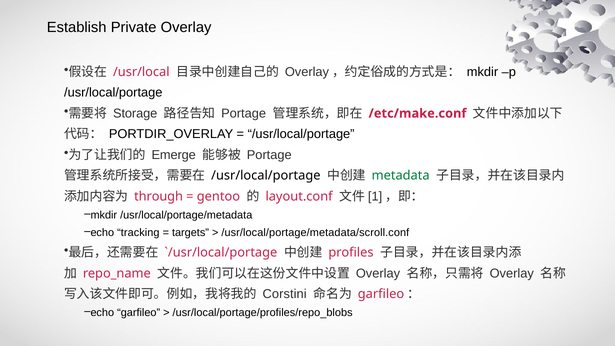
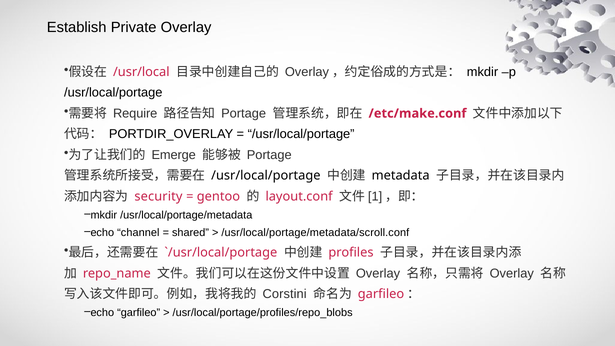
Storage: Storage -> Require
metadata colour: green -> black
through: through -> security
tracking: tracking -> channel
targets: targets -> shared
